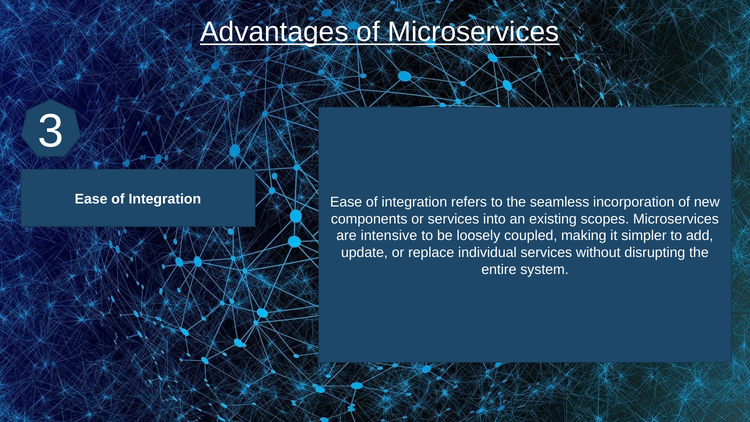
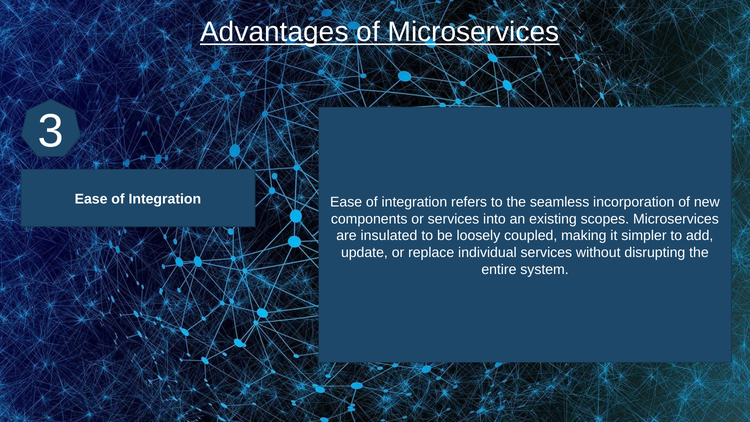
intensive: intensive -> insulated
